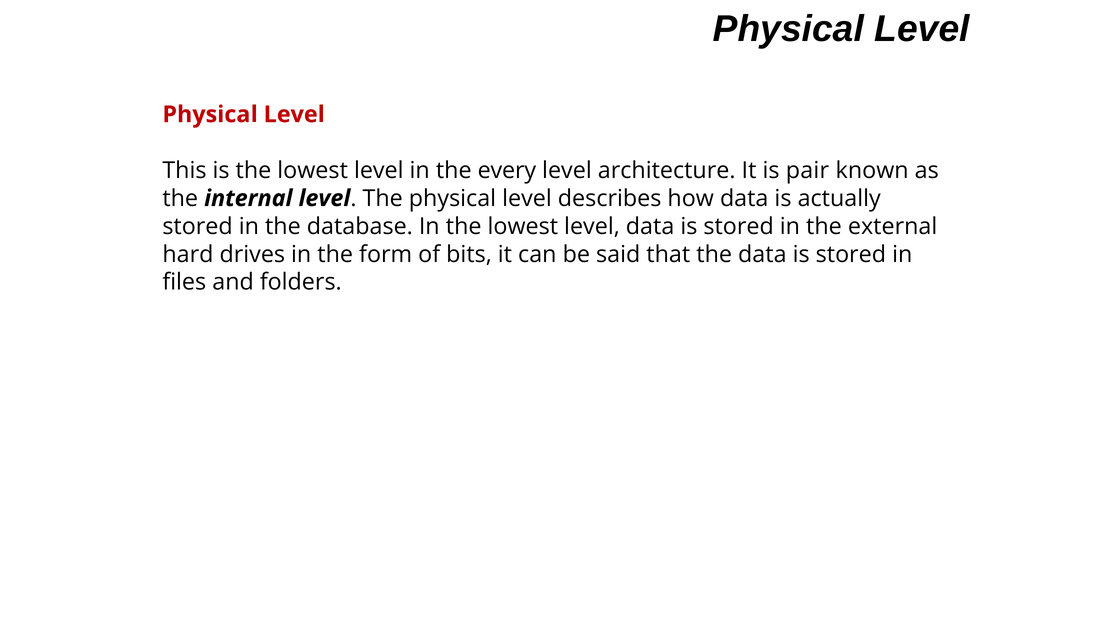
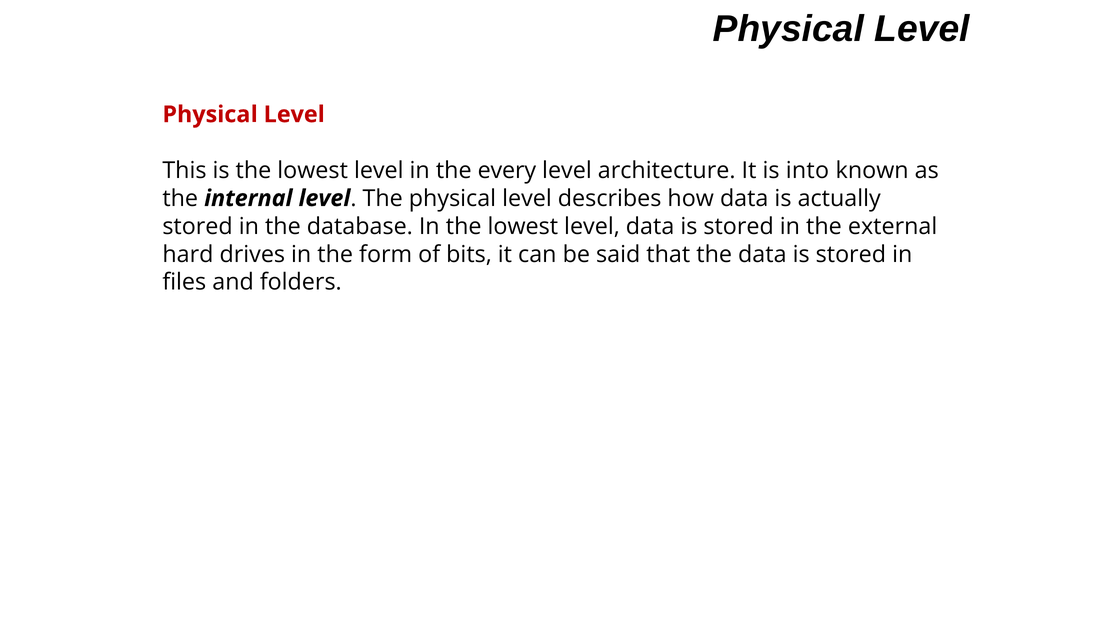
pair: pair -> into
